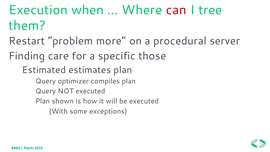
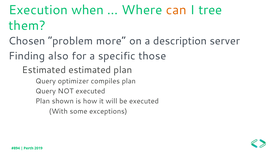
can colour: red -> orange
Restart: Restart -> Chosen
procedural: procedural -> description
care: care -> also
Estimated estimates: estimates -> estimated
